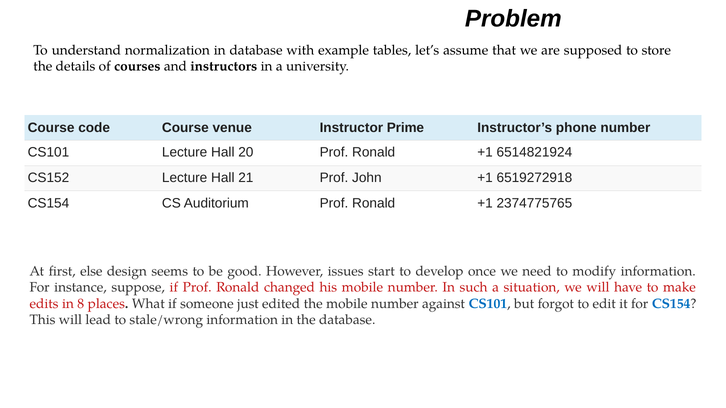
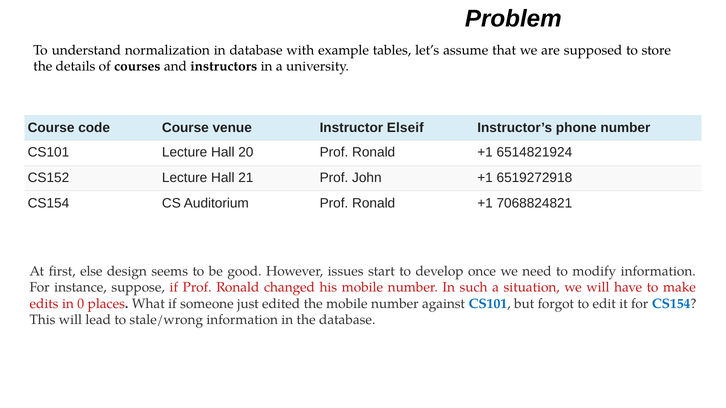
Prime: Prime -> Elseif
2374775765: 2374775765 -> 7068824821
8: 8 -> 0
